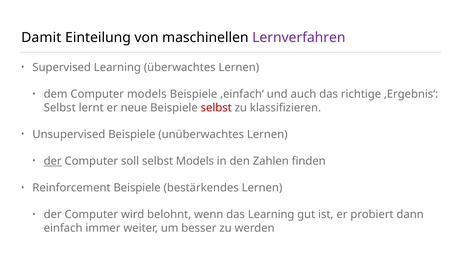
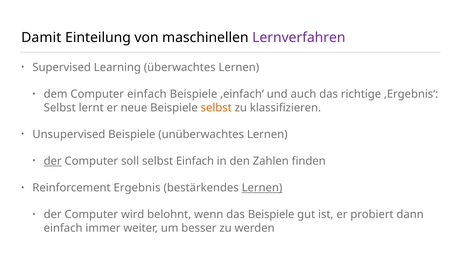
Computer models: models -> einfach
selbst at (216, 108) colour: red -> orange
selbst Models: Models -> Einfach
Reinforcement Beispiele: Beispiele -> Ergebnis
Lernen at (262, 188) underline: none -> present
das Learning: Learning -> Beispiele
